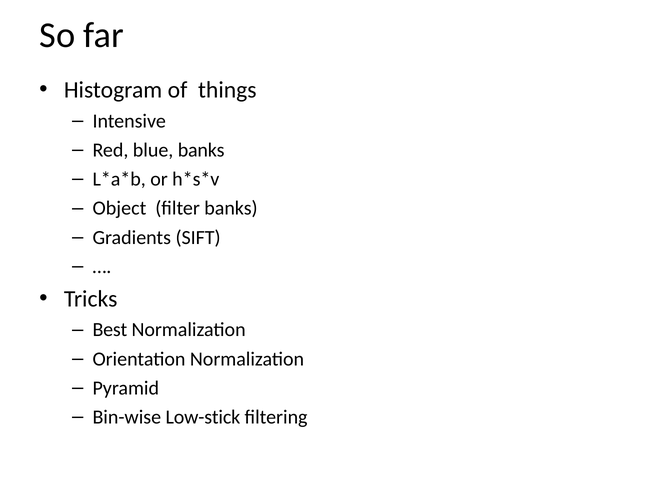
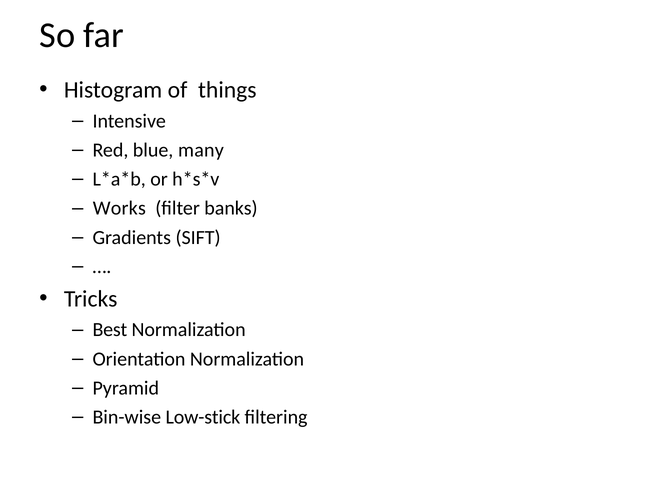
blue banks: banks -> many
Object: Object -> Works
